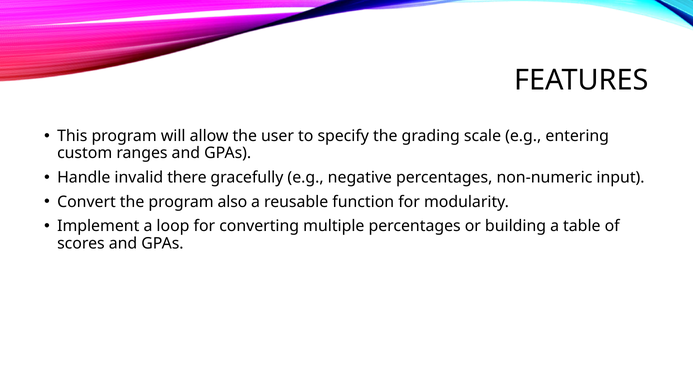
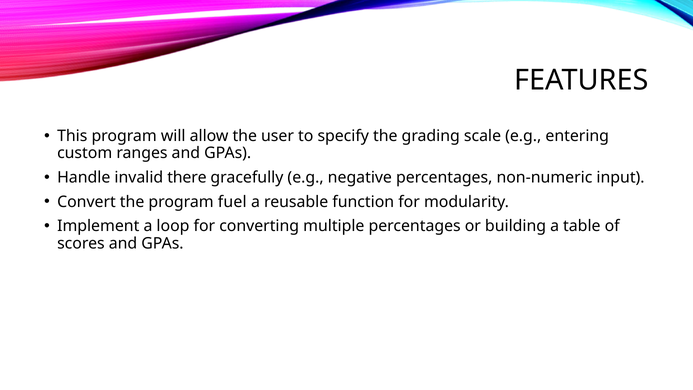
also: also -> fuel
